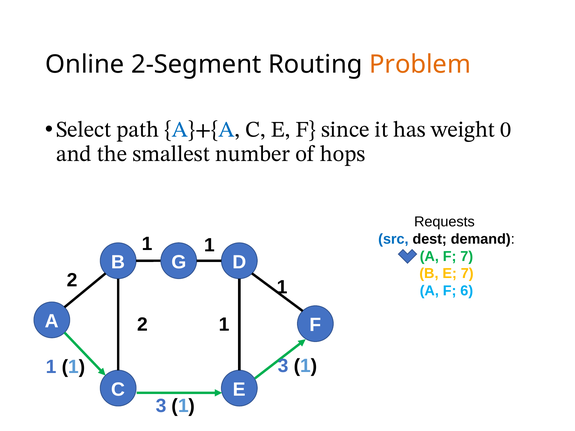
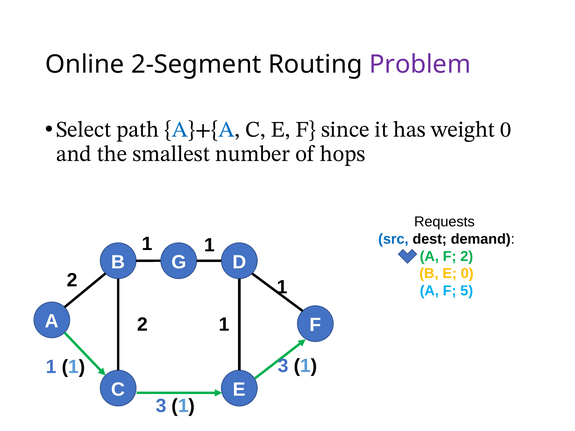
Problem colour: orange -> purple
F 7: 7 -> 2
E 7: 7 -> 0
6: 6 -> 5
